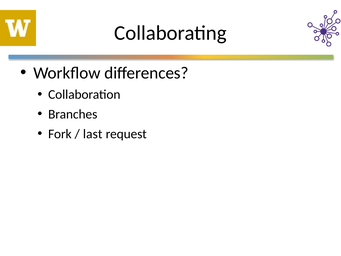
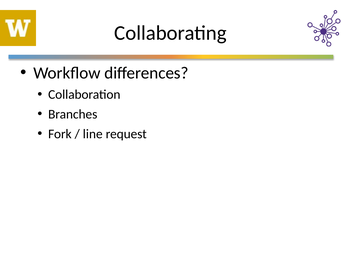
last: last -> line
